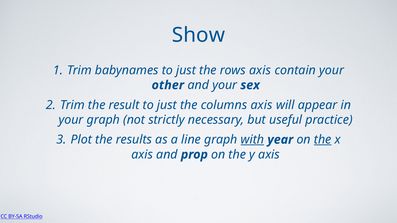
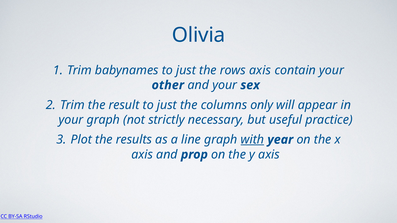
Show: Show -> Olivia
columns axis: axis -> only
the at (323, 140) underline: present -> none
